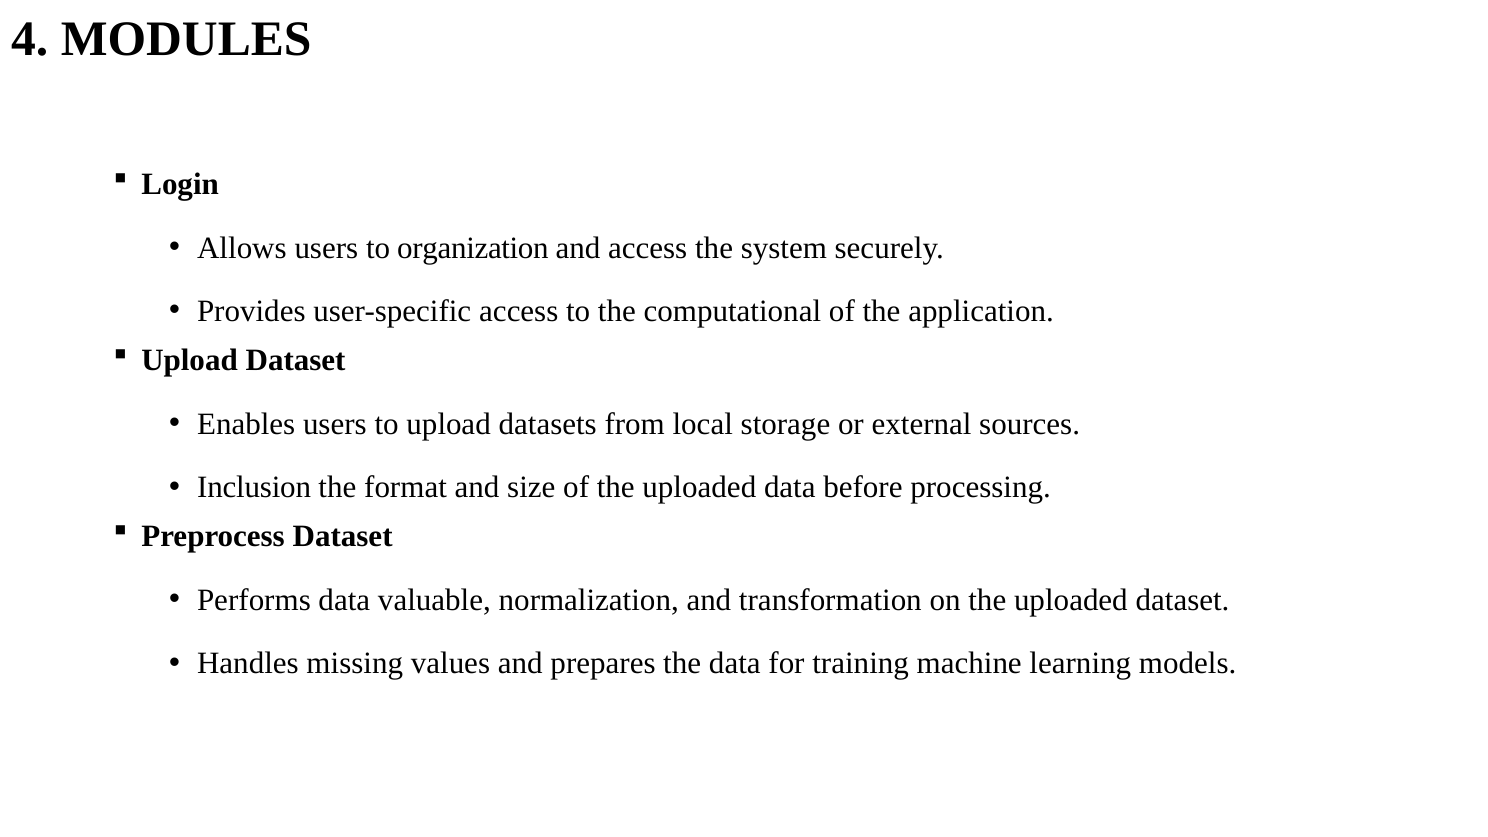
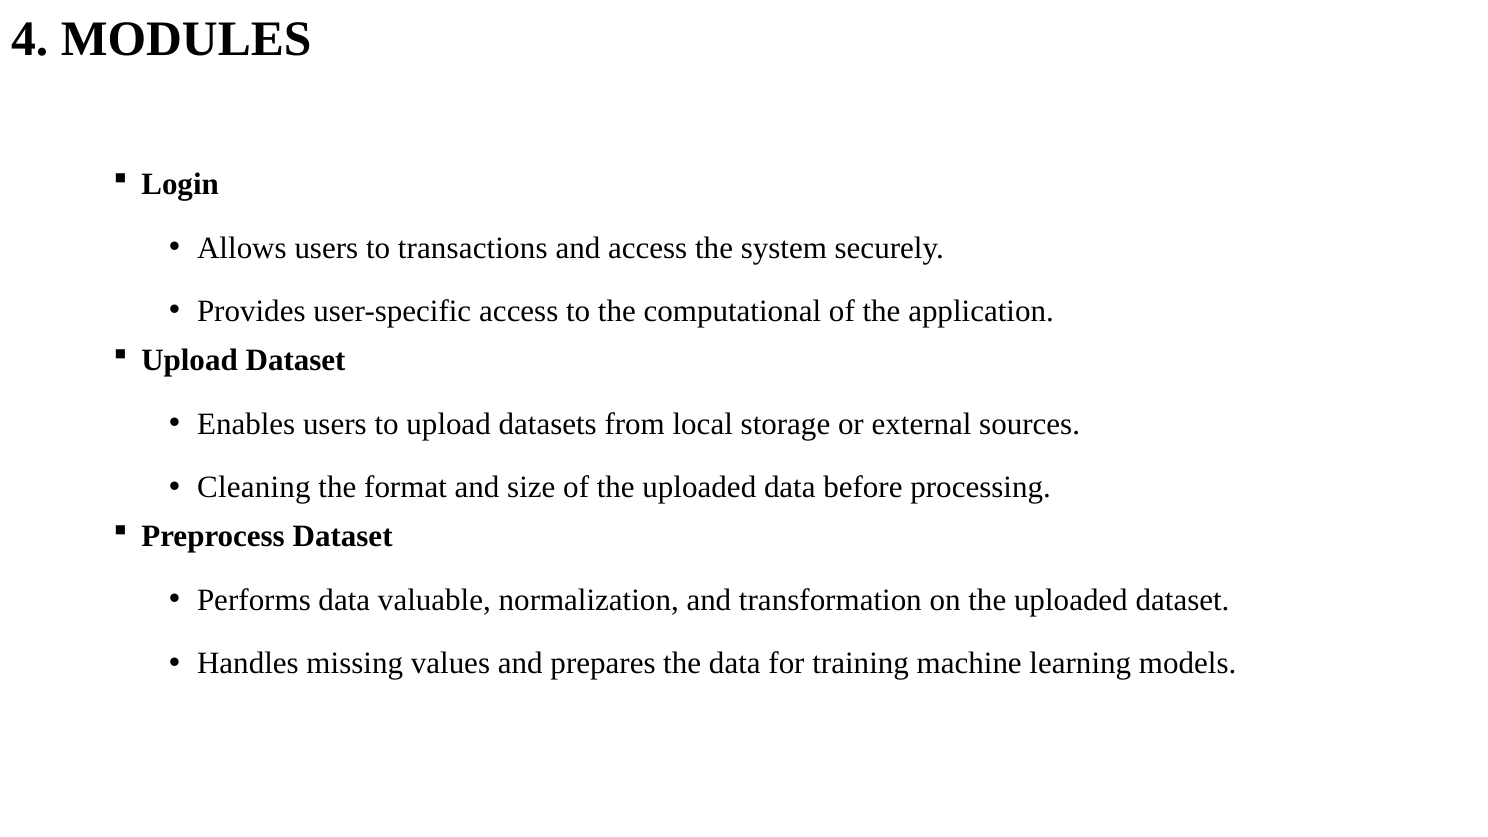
organization: organization -> transactions
Inclusion: Inclusion -> Cleaning
